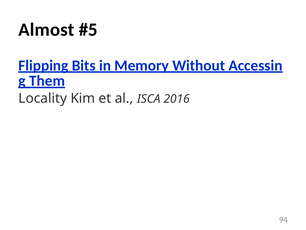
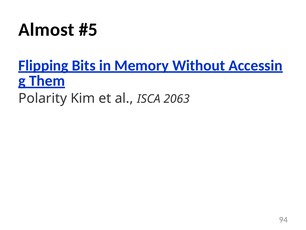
Locality: Locality -> Polarity
2016: 2016 -> 2063
